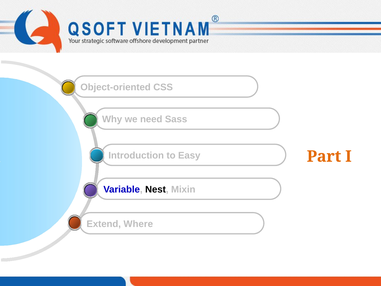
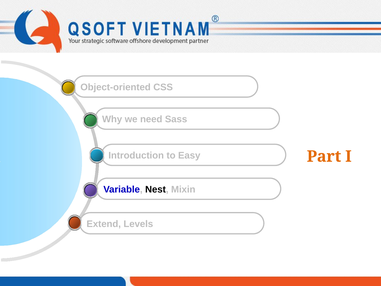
Where: Where -> Levels
